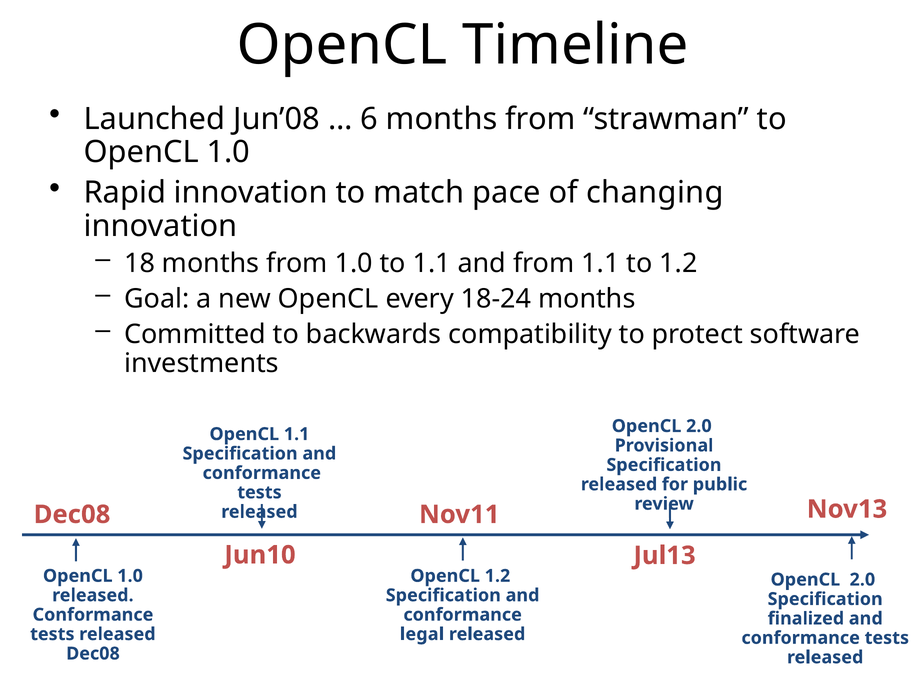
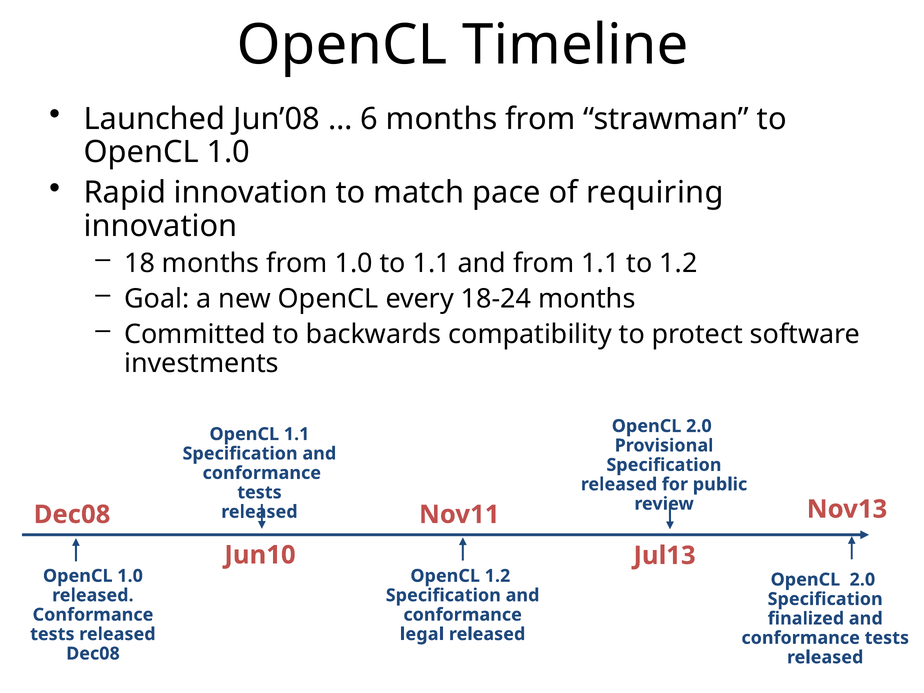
changing: changing -> requiring
